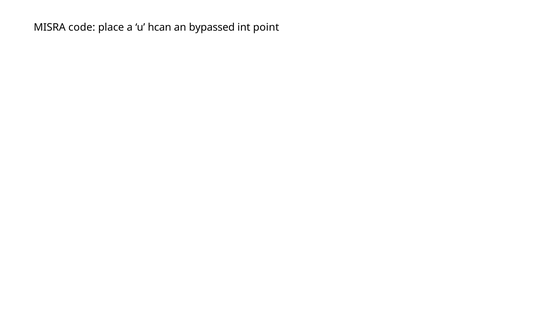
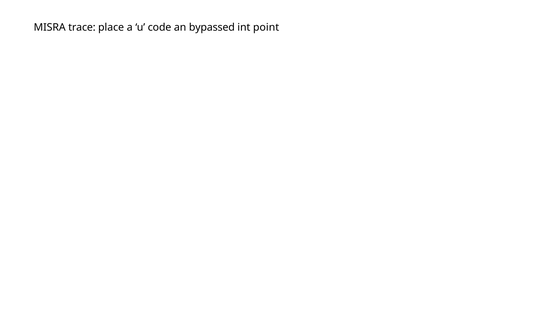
code: code -> trace
hcan: hcan -> code
